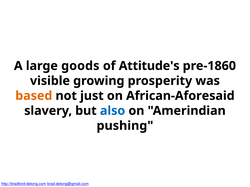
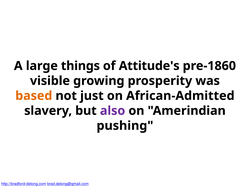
goods: goods -> things
African-Aforesaid: African-Aforesaid -> African-Admitted
also colour: blue -> purple
